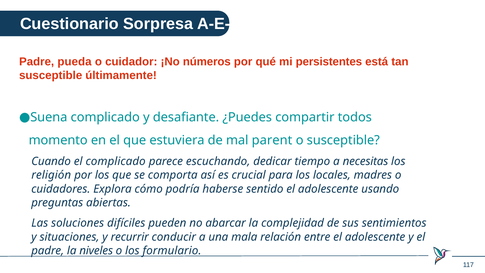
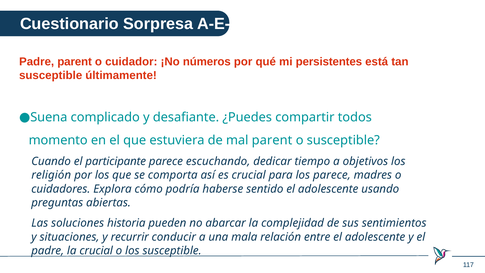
Padre pueda: pueda -> parent
el complicado: complicado -> participante
necesitas: necesitas -> objetivos
los locales: locales -> parece
difíciles: difíciles -> historia
la niveles: niveles -> crucial
los formulario: formulario -> susceptible
